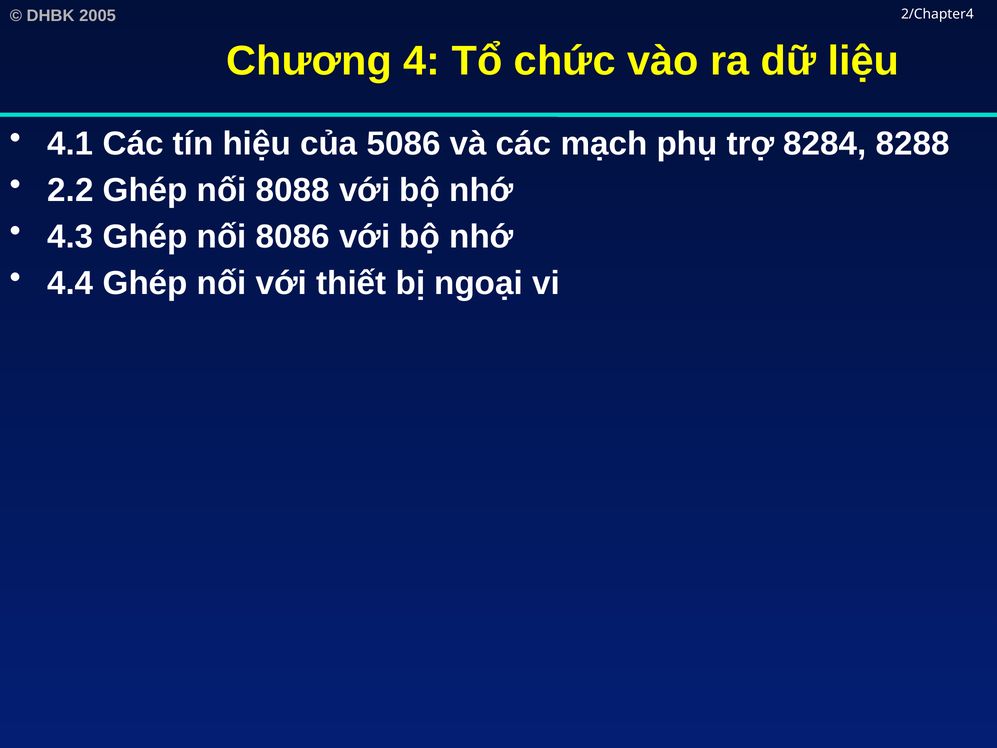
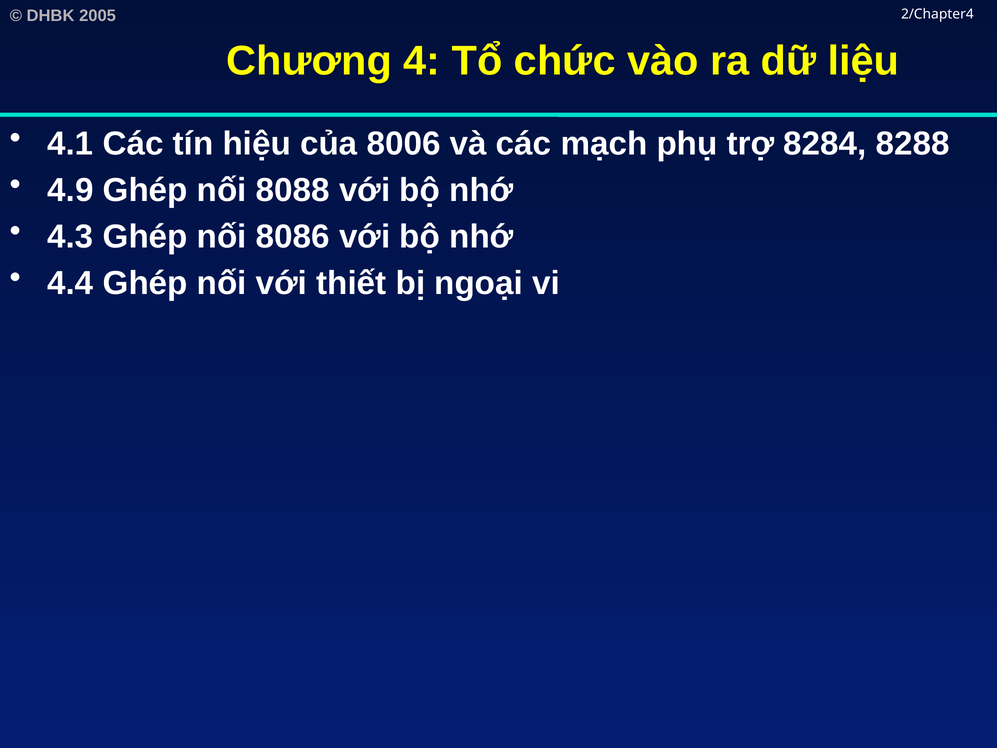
5086: 5086 -> 8006
2.2: 2.2 -> 4.9
